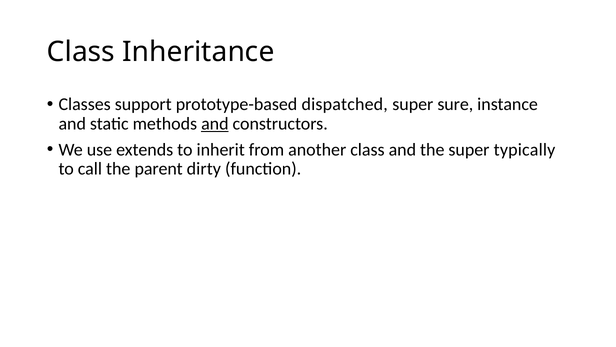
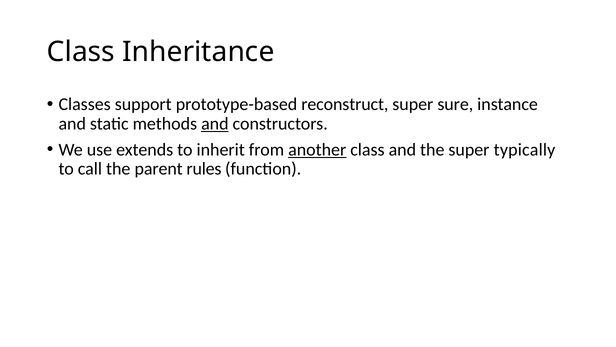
dispatched: dispatched -> reconstruct
another underline: none -> present
dirty: dirty -> rules
